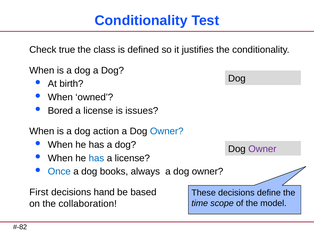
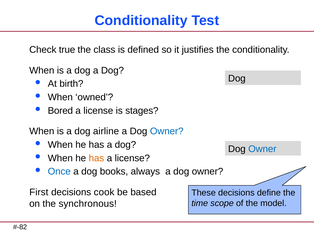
issues: issues -> stages
action: action -> airline
Owner at (262, 149) colour: purple -> blue
has at (96, 158) colour: blue -> orange
hand: hand -> cook
collaboration: collaboration -> synchronous
